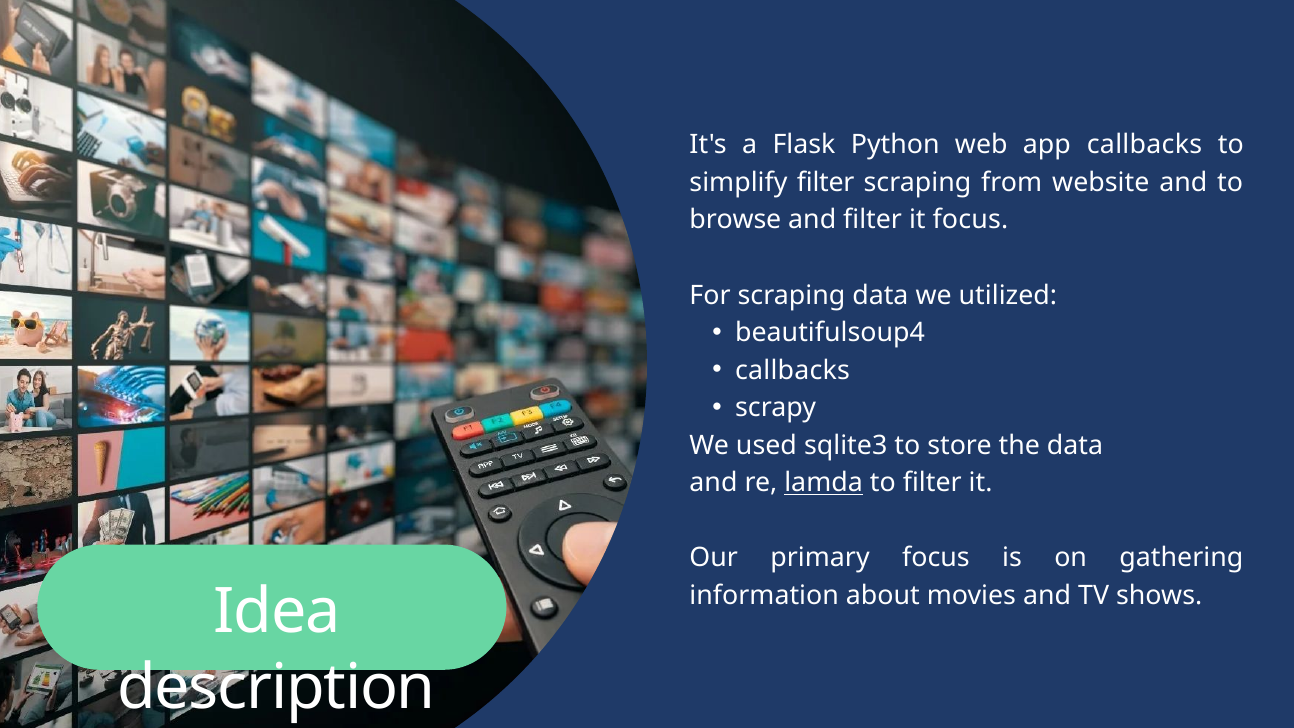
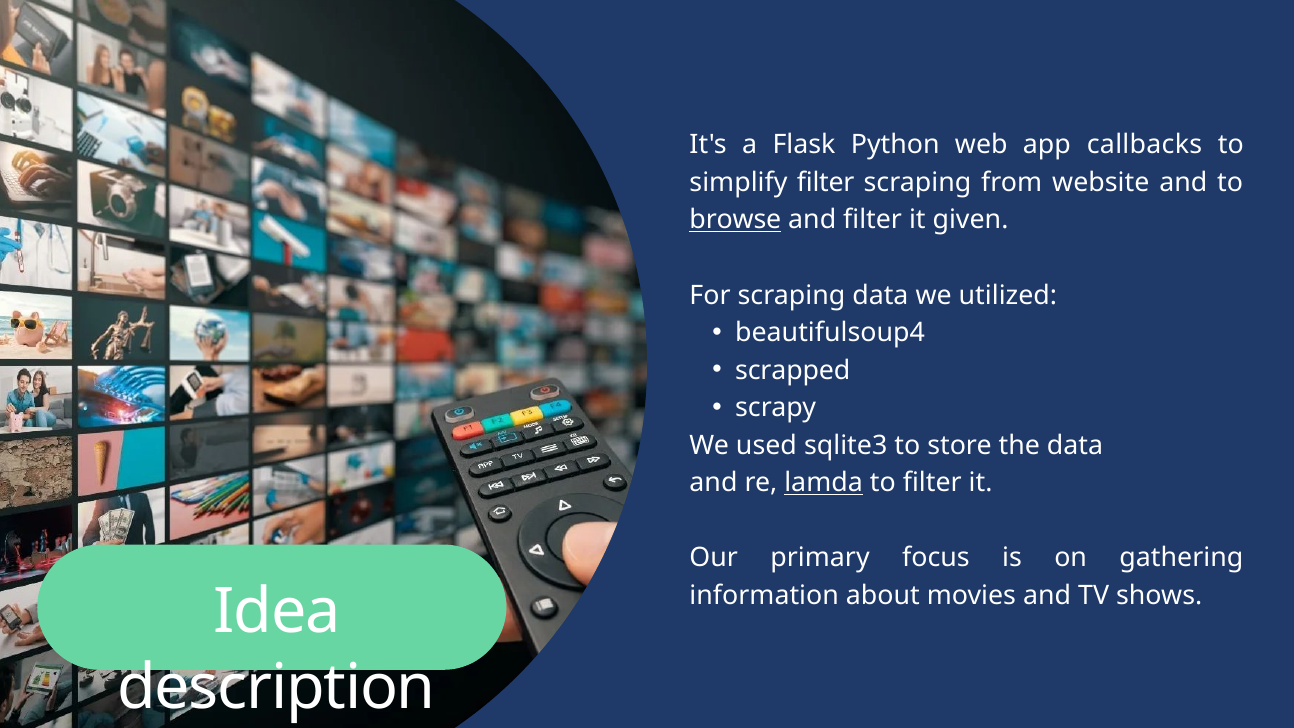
browse underline: none -> present
it focus: focus -> given
callbacks at (793, 370): callbacks -> scrapped
